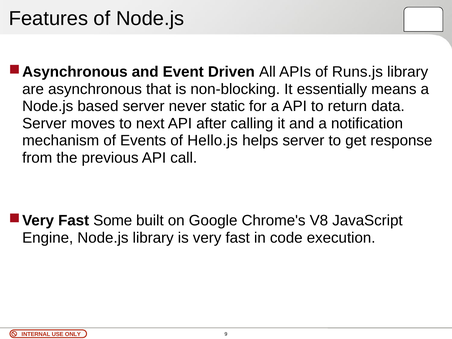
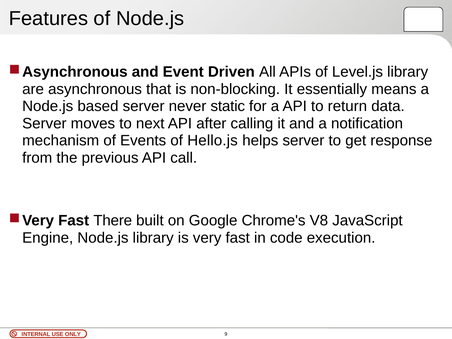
Runs.js: Runs.js -> Level.js
Some: Some -> There
